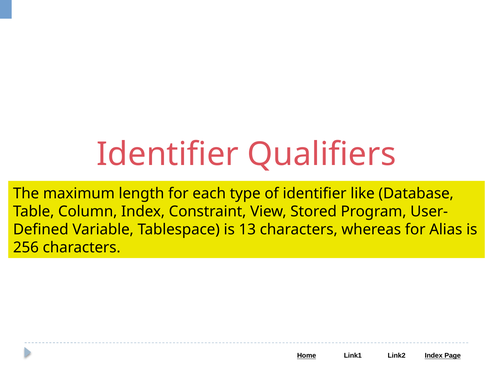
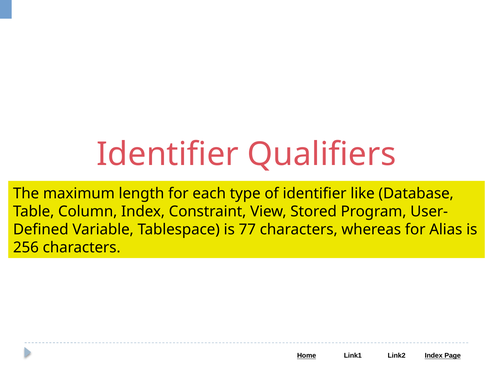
13: 13 -> 77
